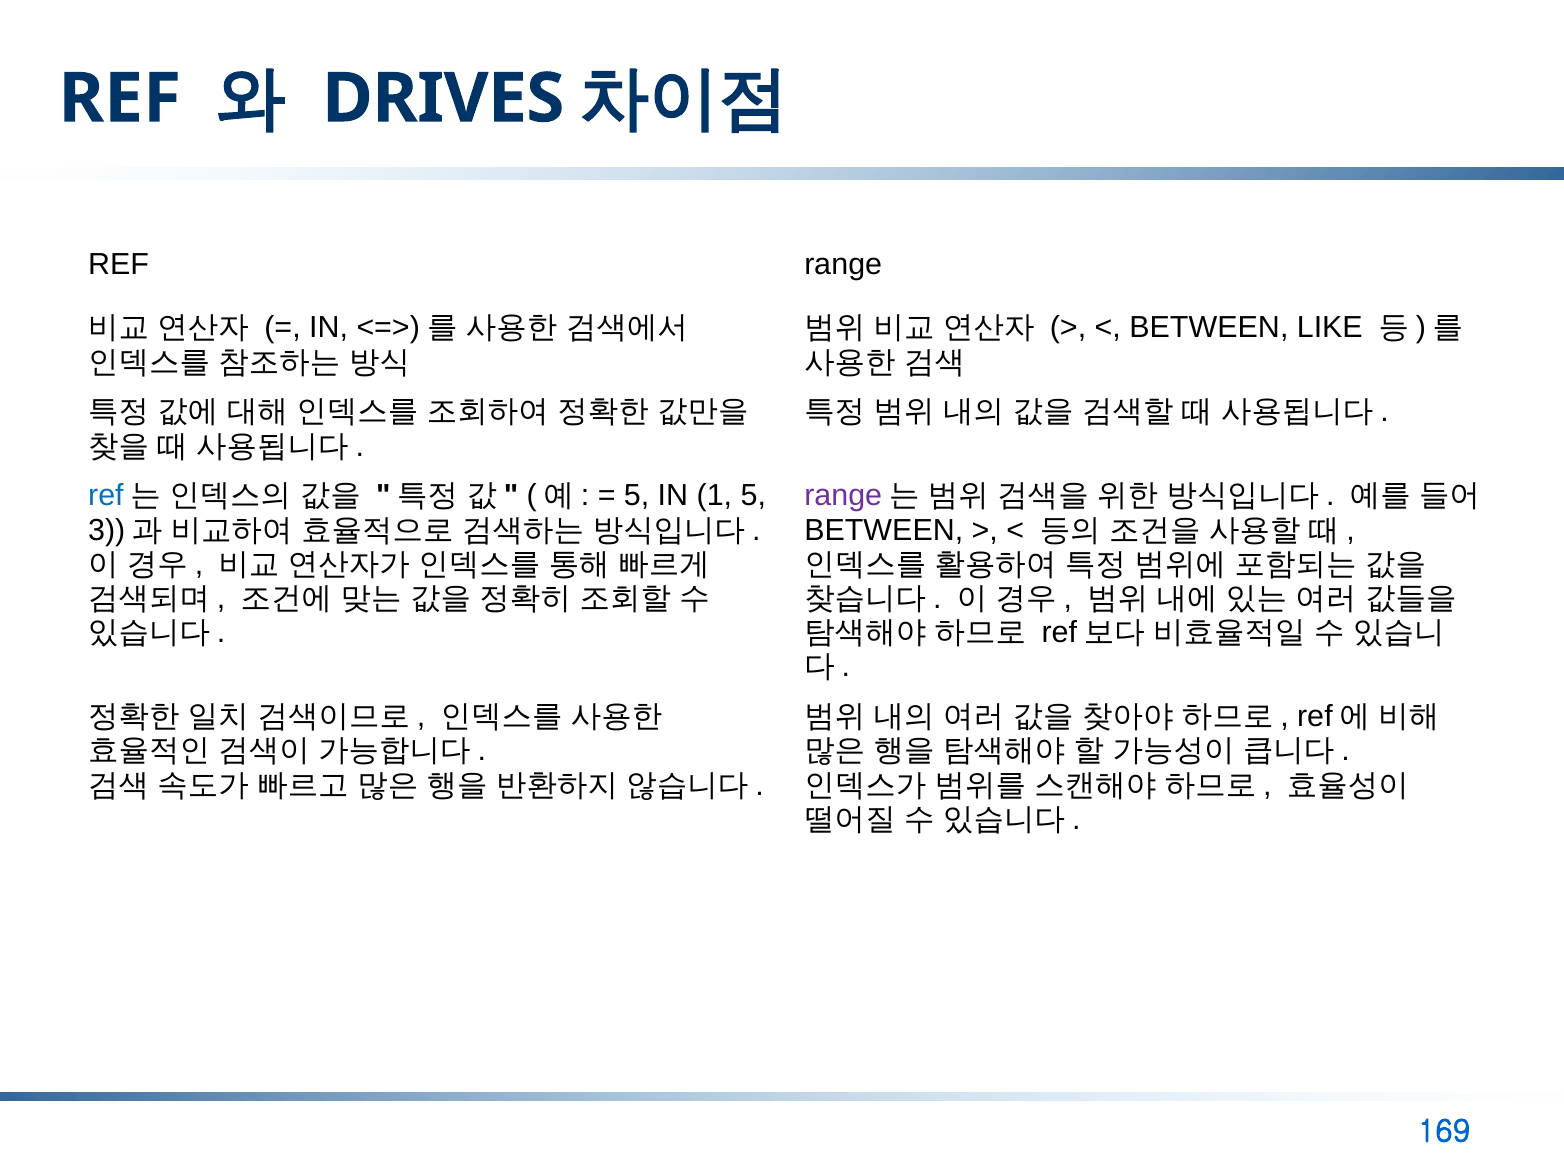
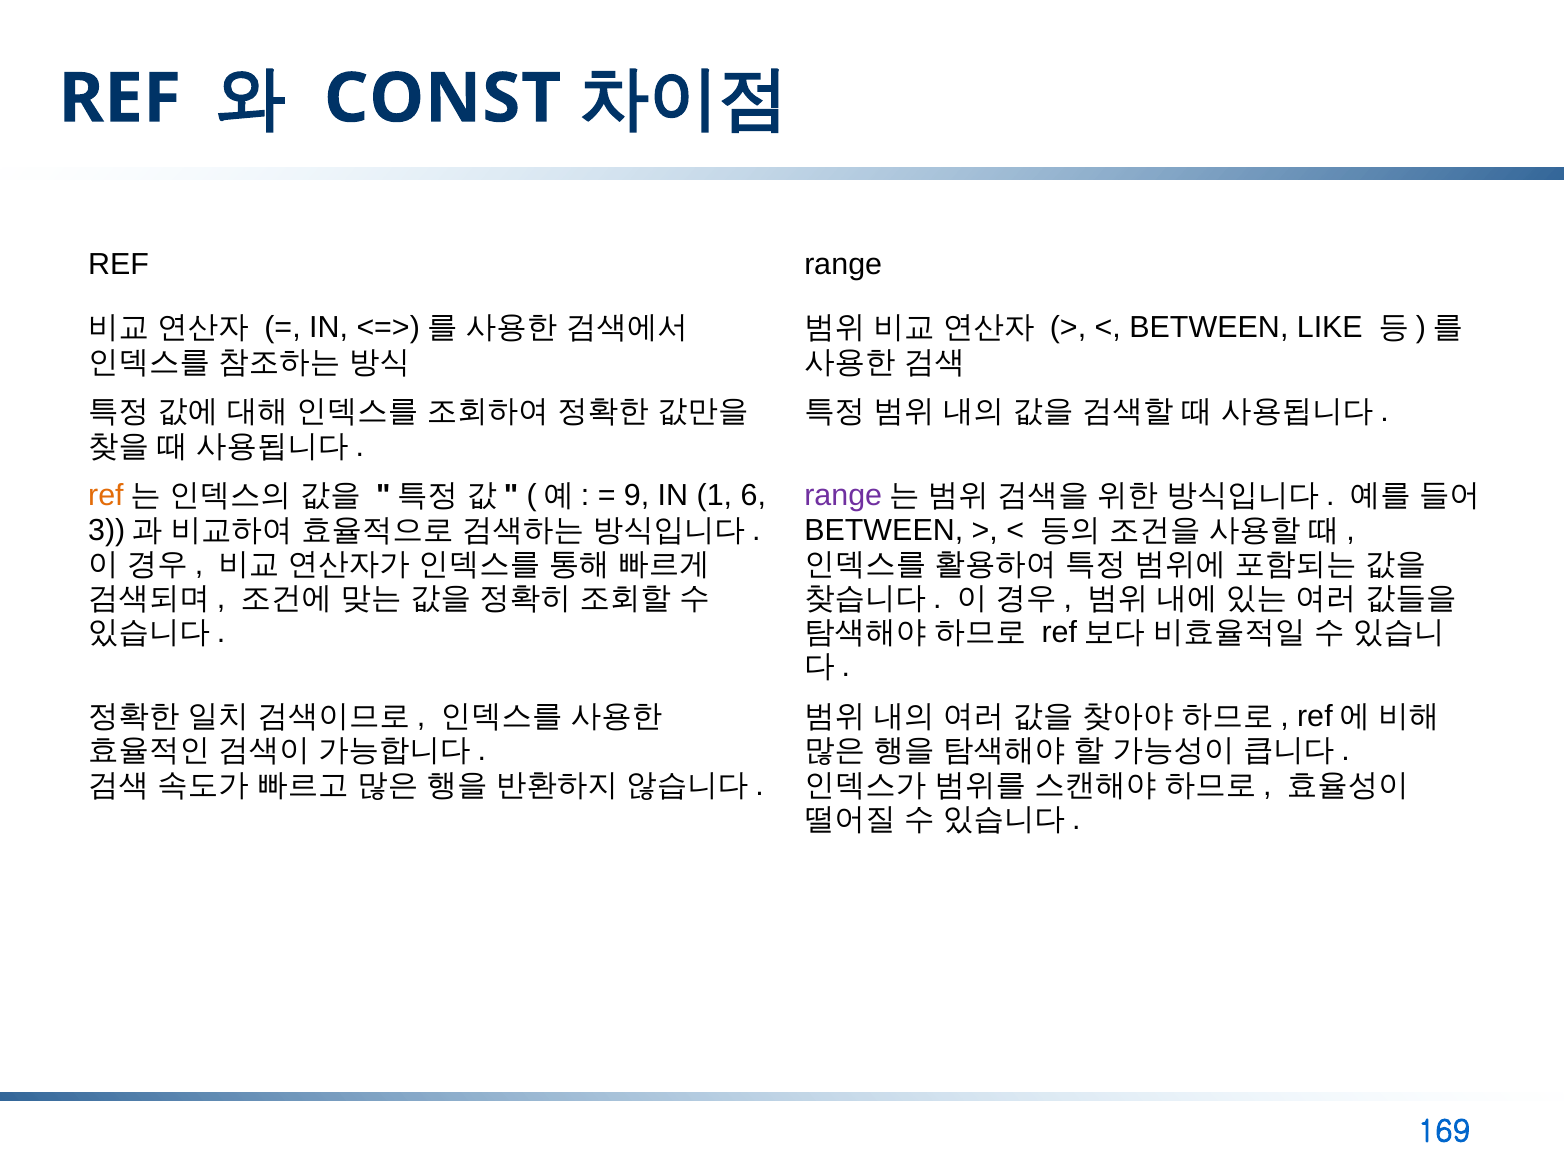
DRIVES: DRIVES -> CONST
ref at (106, 496) colour: blue -> orange
5 at (637, 496): 5 -> 9
1 5: 5 -> 6
